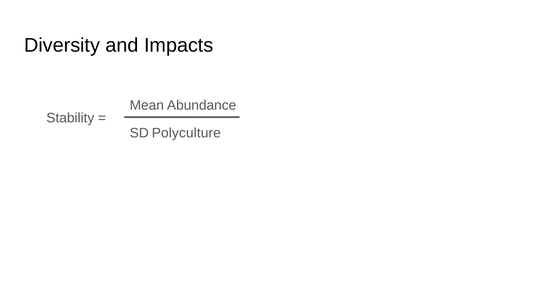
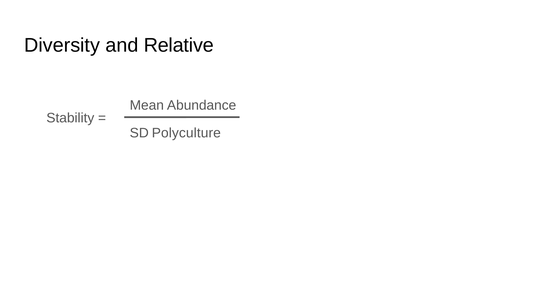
Impacts: Impacts -> Relative
